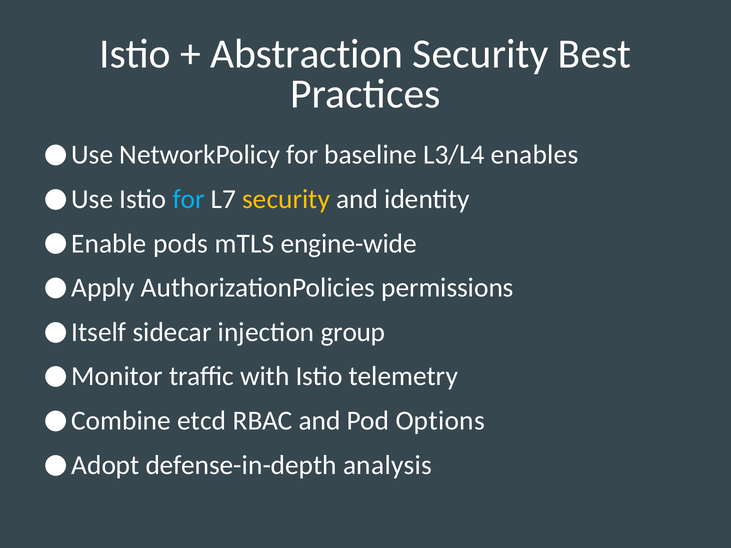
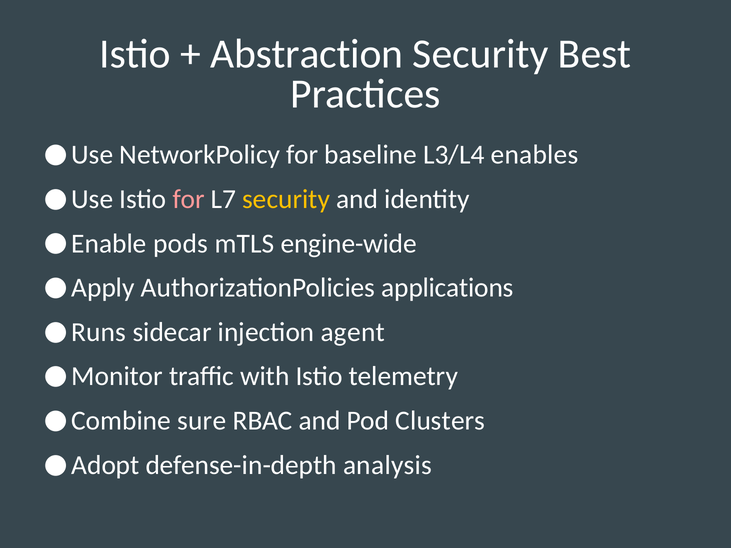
for at (189, 199) colour: light blue -> pink
permissions: permissions -> applications
Itself: Itself -> Runs
group: group -> agent
etcd: etcd -> sure
Options: Options -> Clusters
